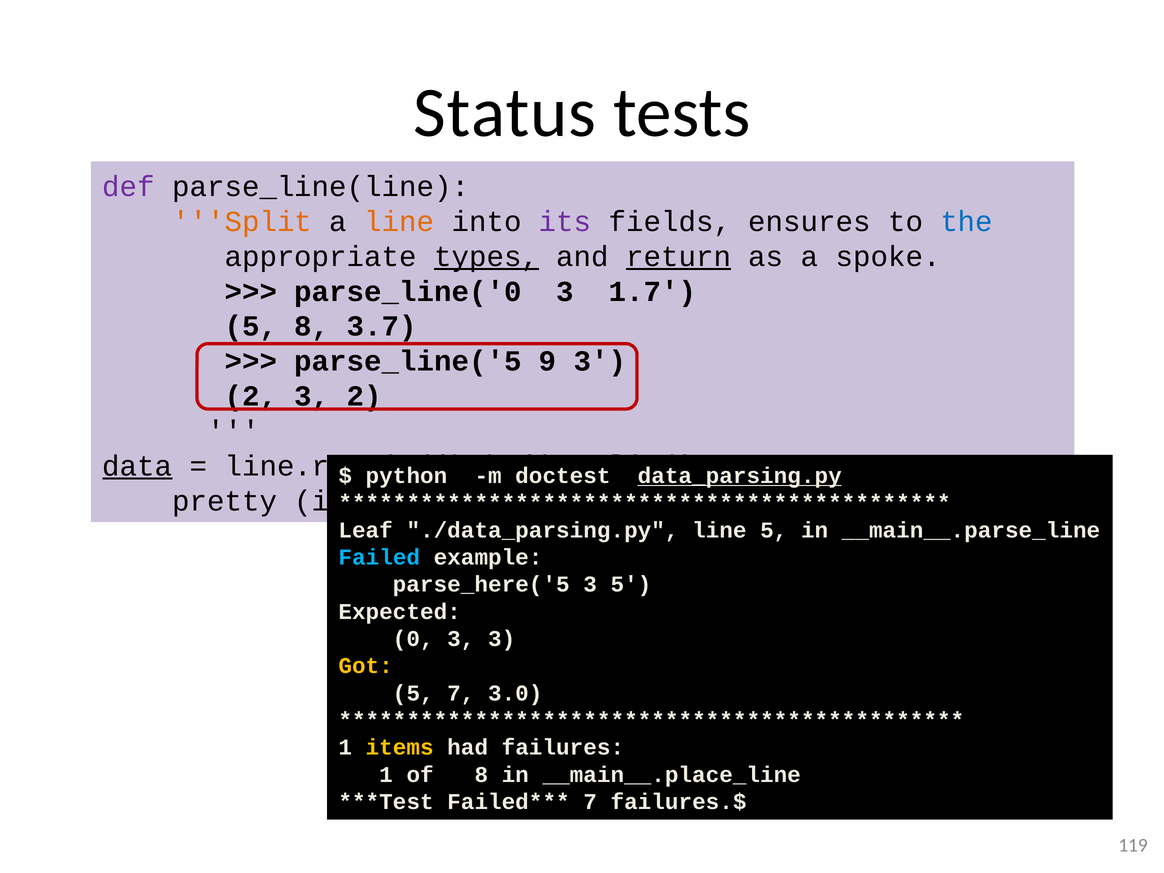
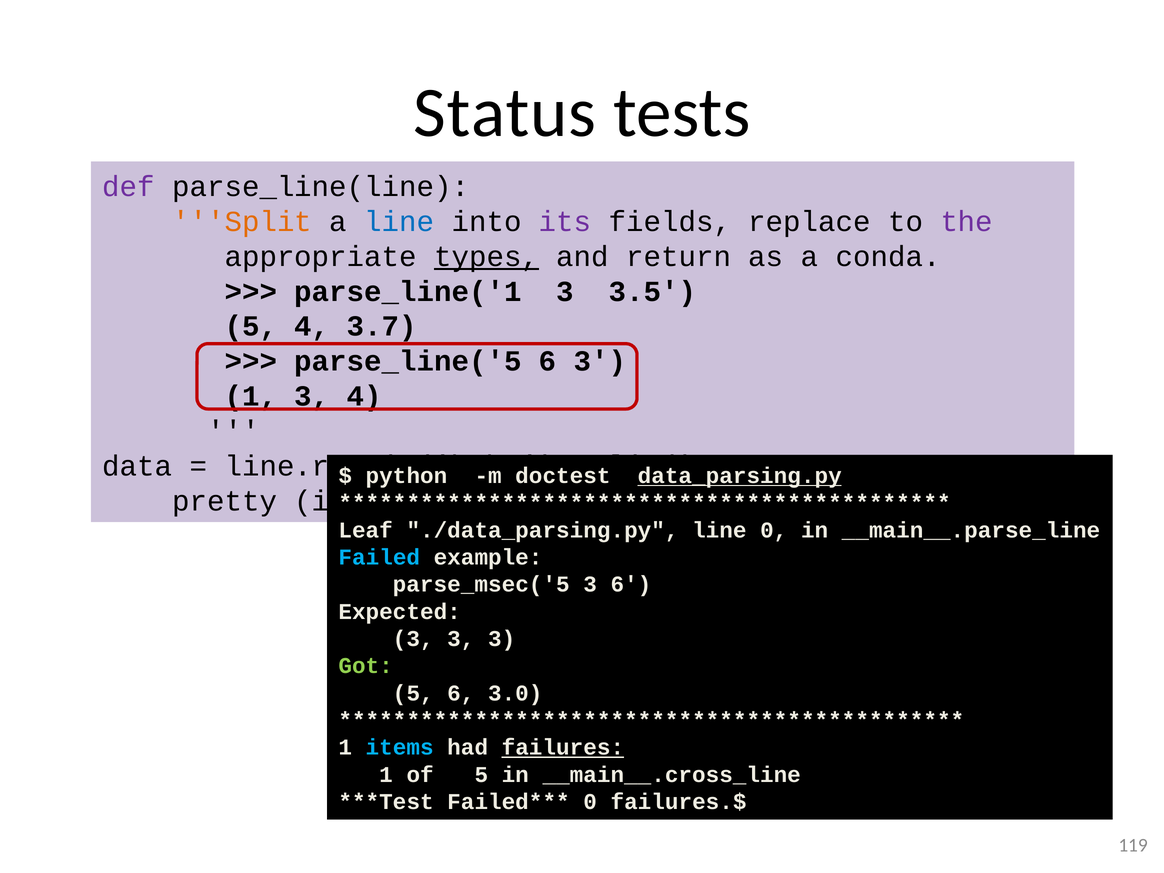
line at (399, 222) colour: orange -> blue
ensures: ensures -> replace
the colour: blue -> purple
return underline: present -> none
spoke: spoke -> conda
parse_line('0: parse_line('0 -> parse_line('1
1.7: 1.7 -> 3.5
5 8: 8 -> 4
parse_line('5 9: 9 -> 6
2 at (251, 396): 2 -> 1
2 at (364, 396): 2 -> 4
data underline: present -> none
line 5: 5 -> 0
parse_here('5: parse_here('5 -> parse_msec('5
3 5: 5 -> 6
0 at (413, 639): 0 -> 3
Got colour: yellow -> light green
5 7: 7 -> 6
items colour: yellow -> light blue
failures underline: none -> present
of 8: 8 -> 5
__main__.place_line: __main__.place_line -> __main__.cross_line
7 at (590, 802): 7 -> 0
